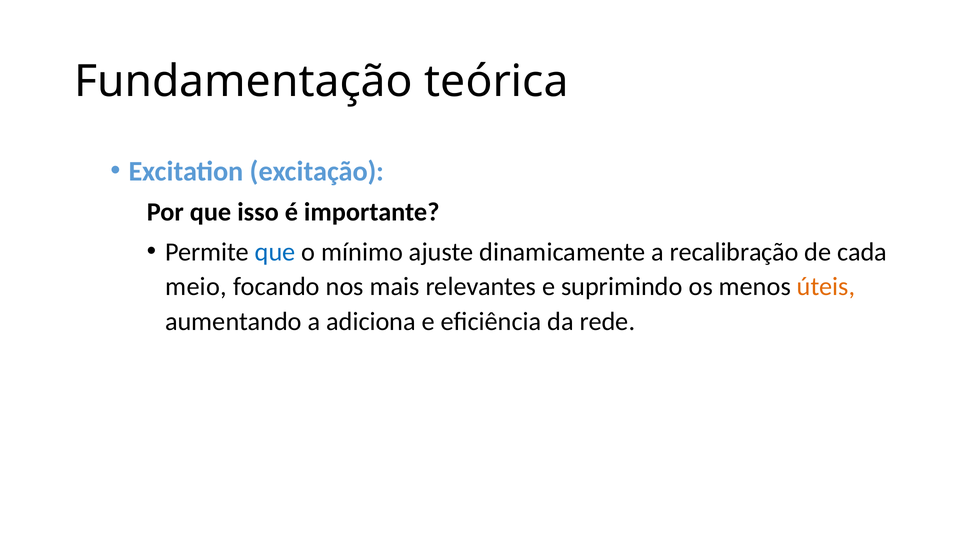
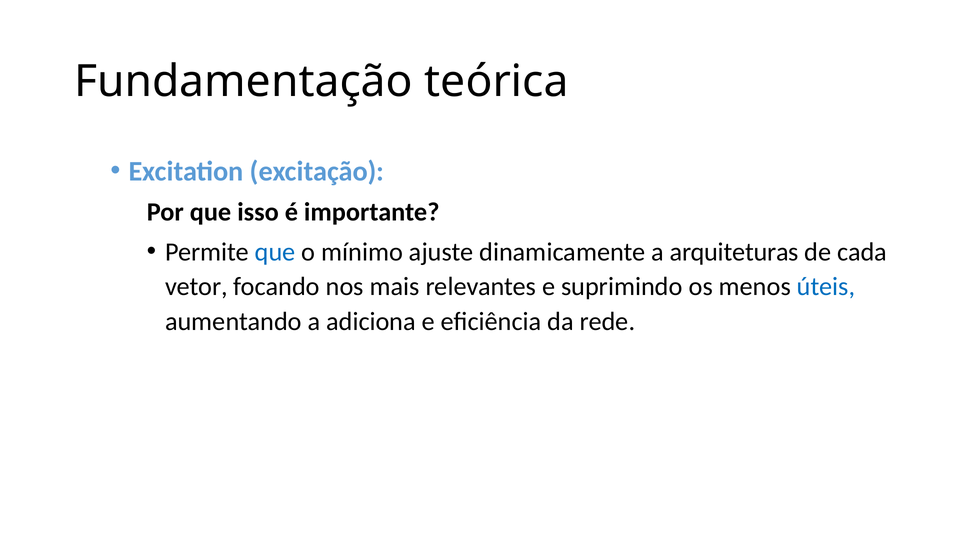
recalibração: recalibração -> arquiteturas
meio: meio -> vetor
úteis colour: orange -> blue
